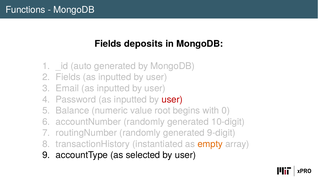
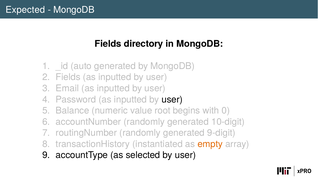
Functions: Functions -> Expected
deposits: deposits -> directory
user at (172, 99) colour: red -> black
